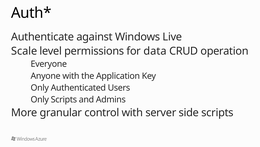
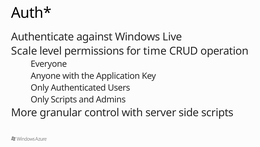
data: data -> time
